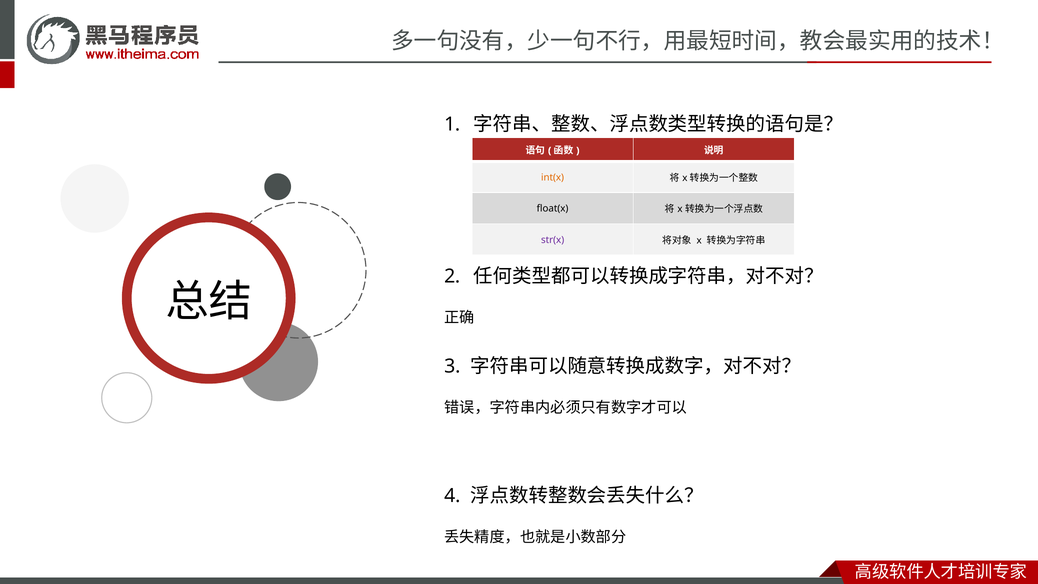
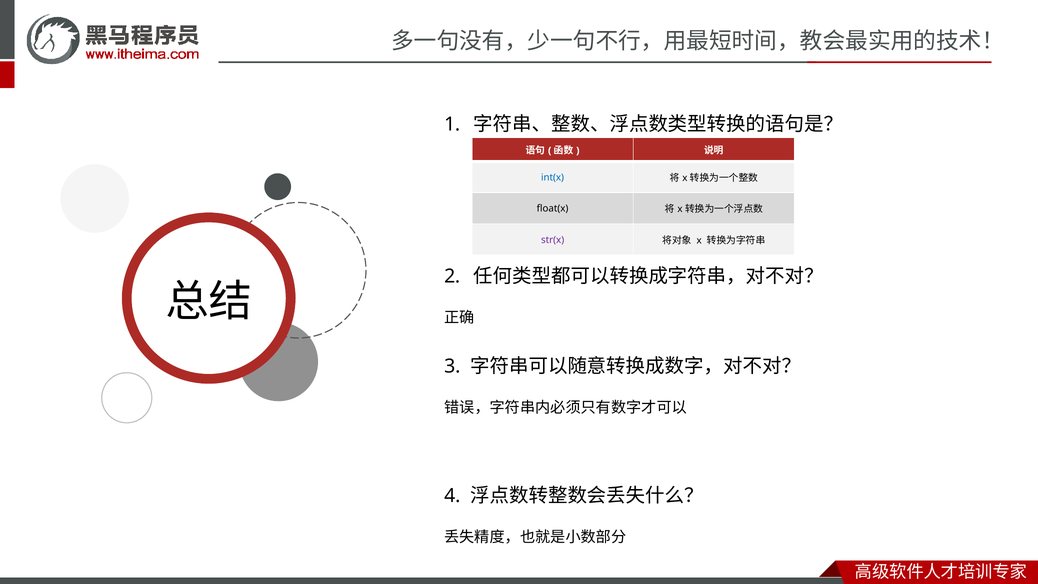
int(x colour: orange -> blue
